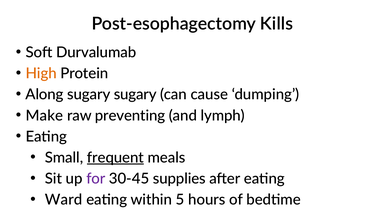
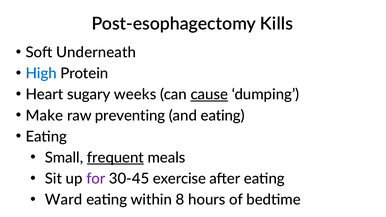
Durvalumab: Durvalumab -> Underneath
High colour: orange -> blue
Along: Along -> Heart
sugary sugary: sugary -> weeks
cause underline: none -> present
and lymph: lymph -> eating
supplies: supplies -> exercise
5: 5 -> 8
